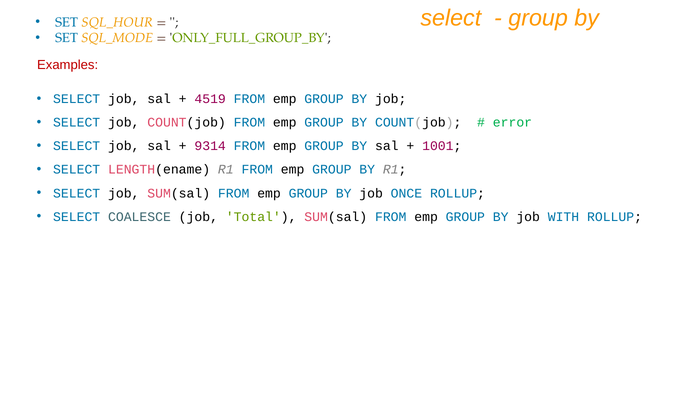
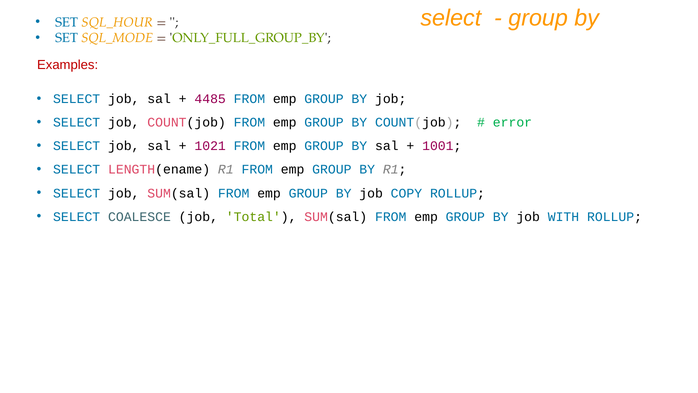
4519: 4519 -> 4485
9314: 9314 -> 1021
ONCE: ONCE -> COPY
